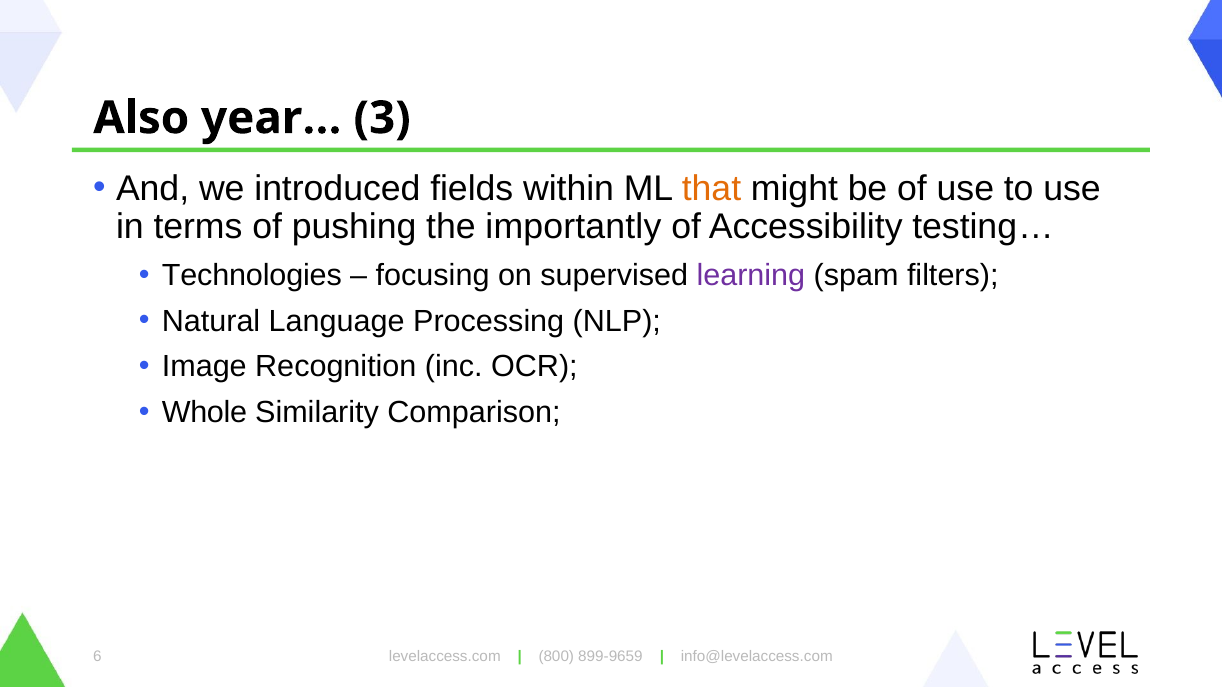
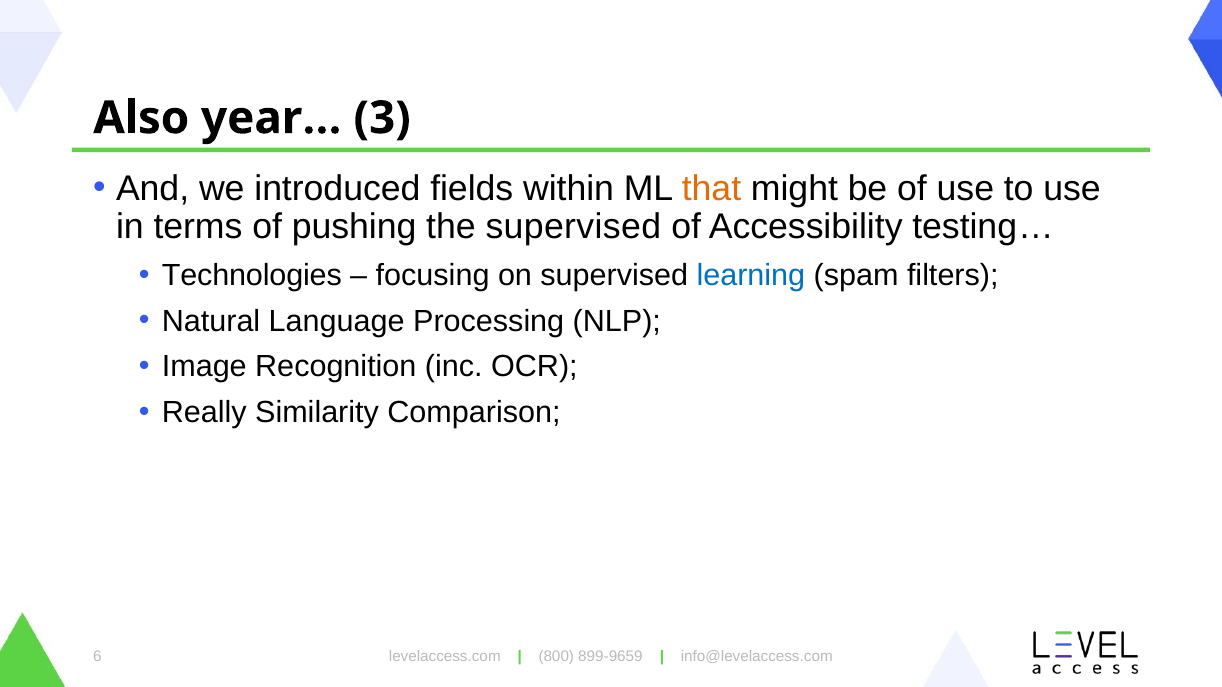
the importantly: importantly -> supervised
learning colour: purple -> blue
Whole: Whole -> Really
